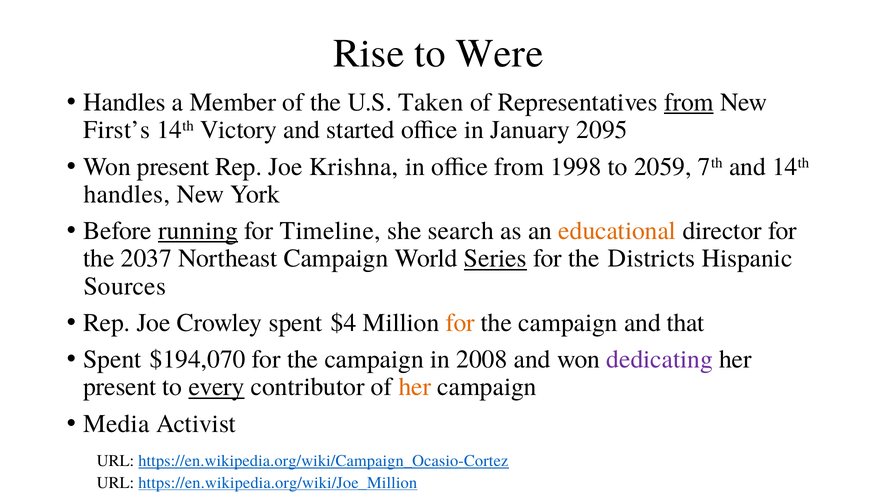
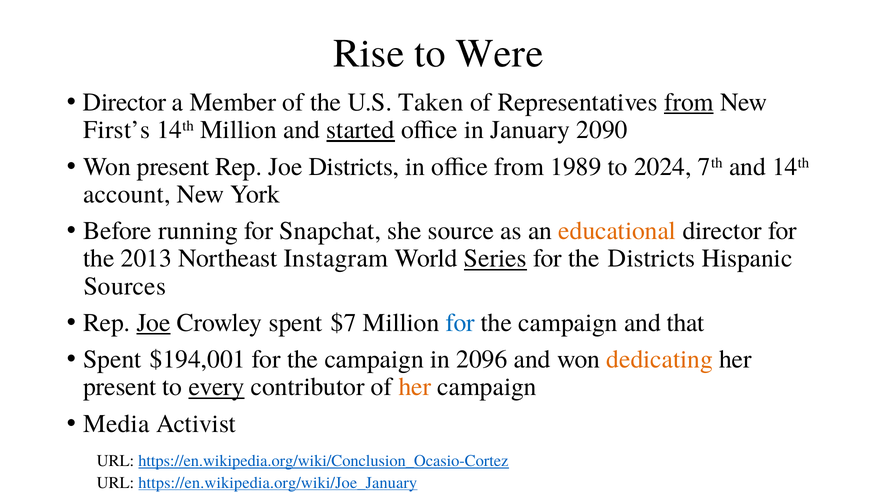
Handles at (125, 103): Handles -> Director
14th Victory: Victory -> Million
started underline: none -> present
2095: 2095 -> 2090
Joe Krishna: Krishna -> Districts
1998: 1998 -> 1989
2059: 2059 -> 2024
handles at (127, 194): handles -> account
running underline: present -> none
Timeline: Timeline -> Snapchat
search: search -> source
2037: 2037 -> 2013
Northeast Campaign: Campaign -> Instagram
Joe at (154, 323) underline: none -> present
$4: $4 -> $7
for at (460, 323) colour: orange -> blue
$194,070: $194,070 -> $194,001
2008: 2008 -> 2096
dedicating colour: purple -> orange
https://en.wikipedia.org/wiki/Campaign_Ocasio-Cortez: https://en.wikipedia.org/wiki/Campaign_Ocasio-Cortez -> https://en.wikipedia.org/wiki/Conclusion_Ocasio-Cortez
https://en.wikipedia.org/wiki/Joe_Million: https://en.wikipedia.org/wiki/Joe_Million -> https://en.wikipedia.org/wiki/Joe_January
